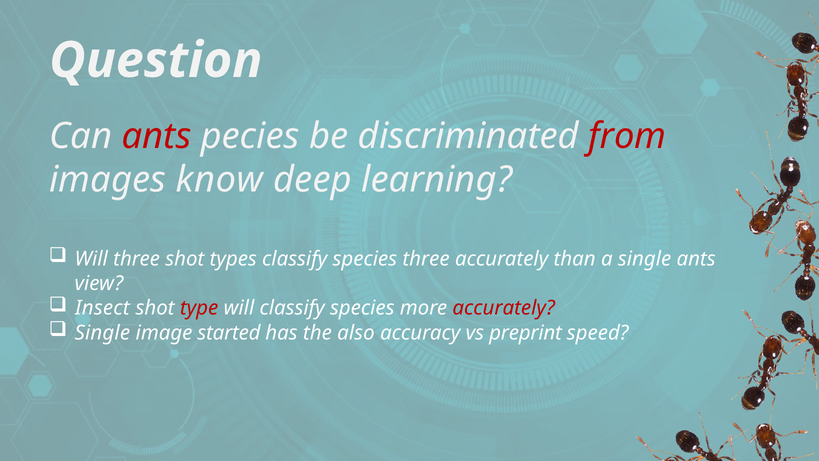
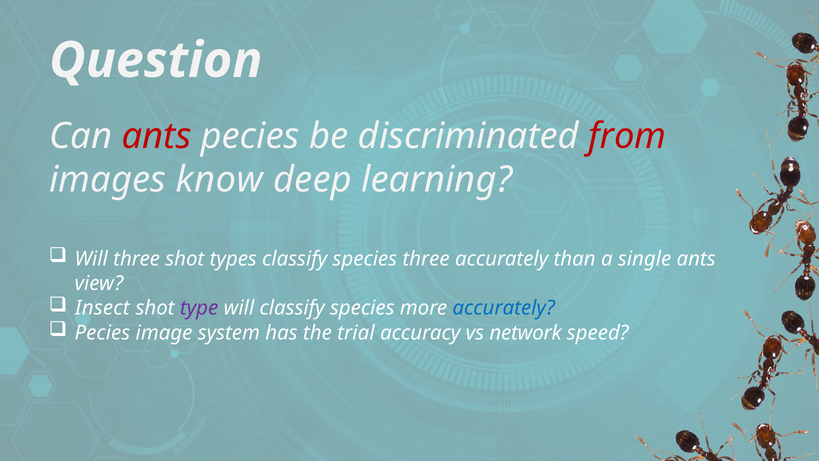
type colour: red -> purple
accurately at (504, 308) colour: red -> blue
Single at (102, 333): Single -> Pecies
started: started -> system
also: also -> trial
preprint: preprint -> network
